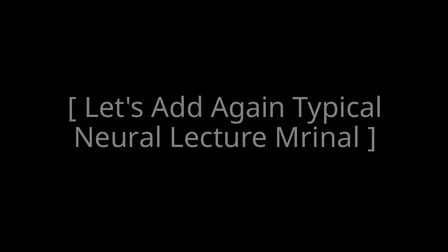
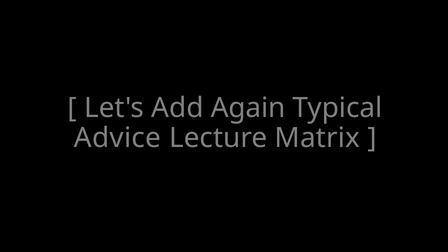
Neural: Neural -> Advice
Mrinal: Mrinal -> Matrix
